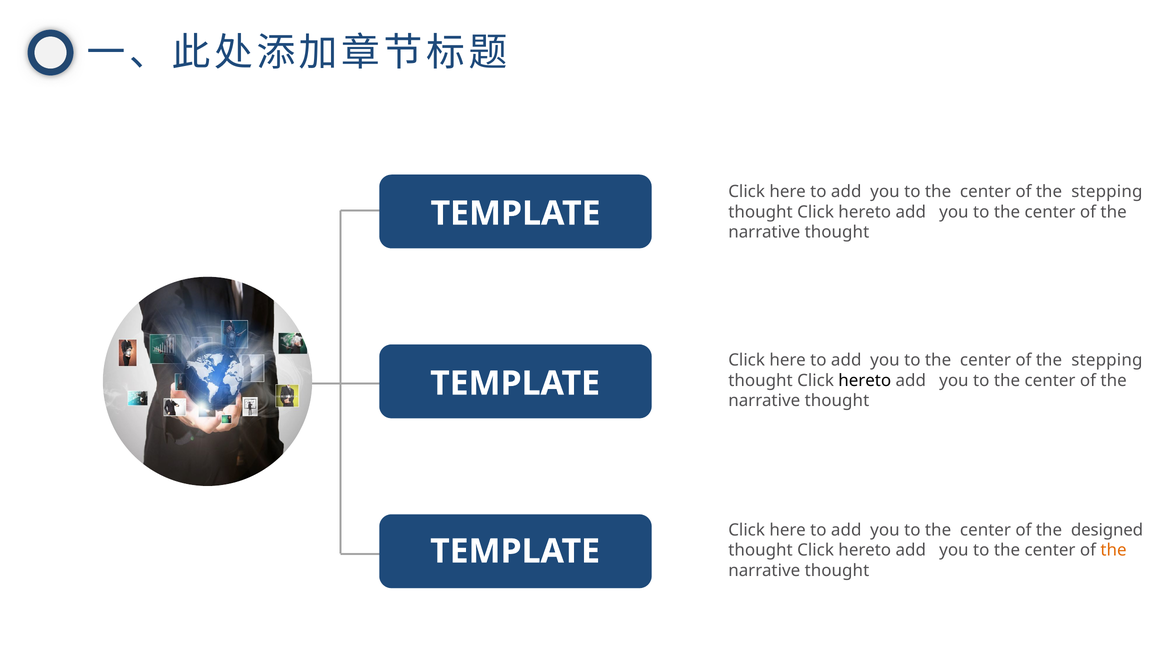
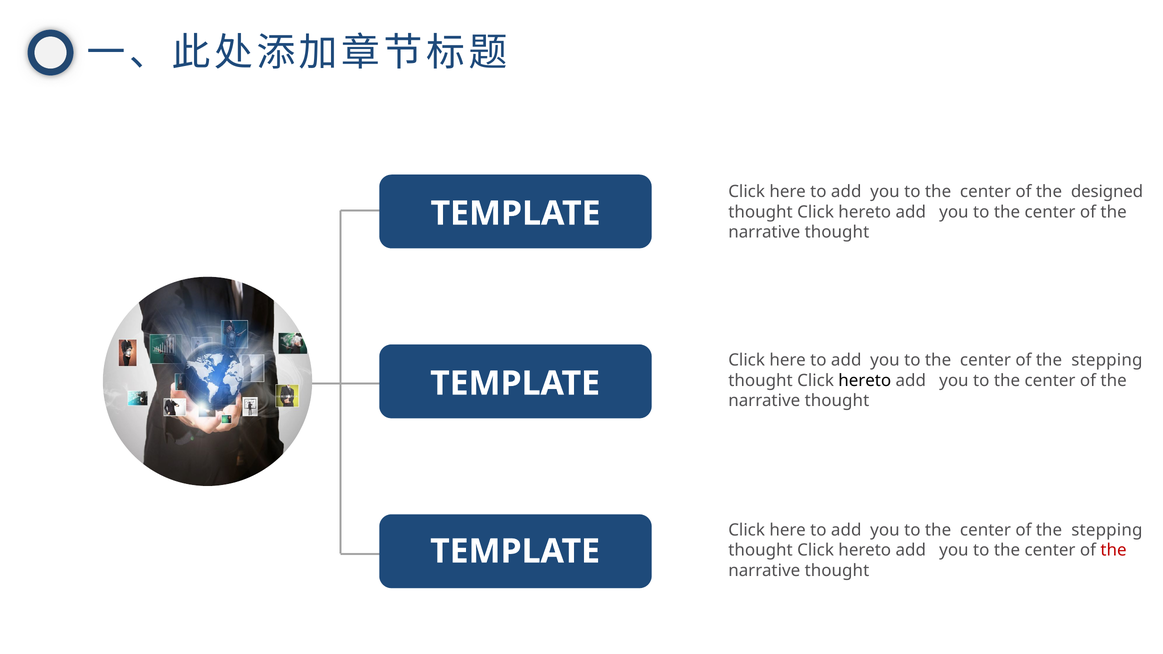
stepping at (1107, 192): stepping -> designed
designed at (1107, 530): designed -> stepping
the at (1114, 551) colour: orange -> red
